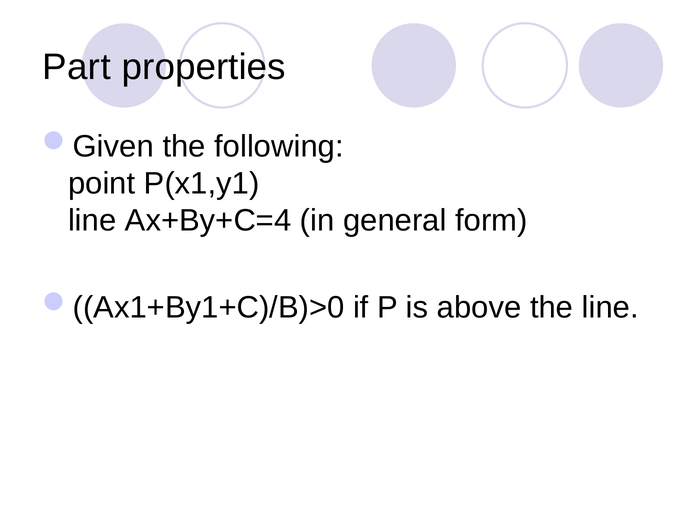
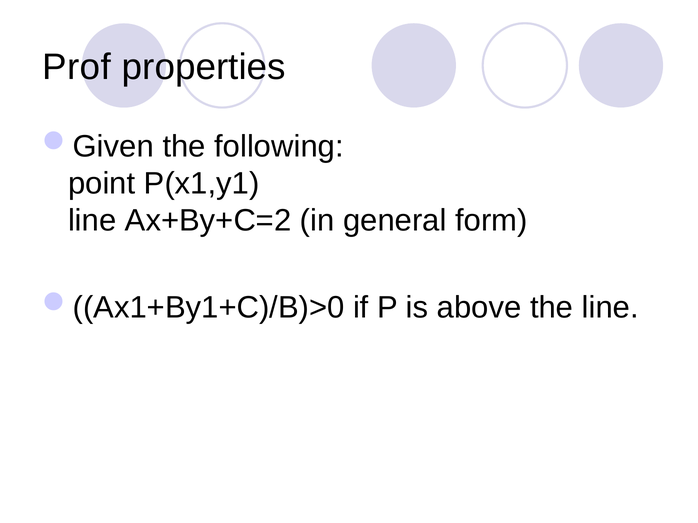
Part: Part -> Prof
Ax+By+C=4: Ax+By+C=4 -> Ax+By+C=2
